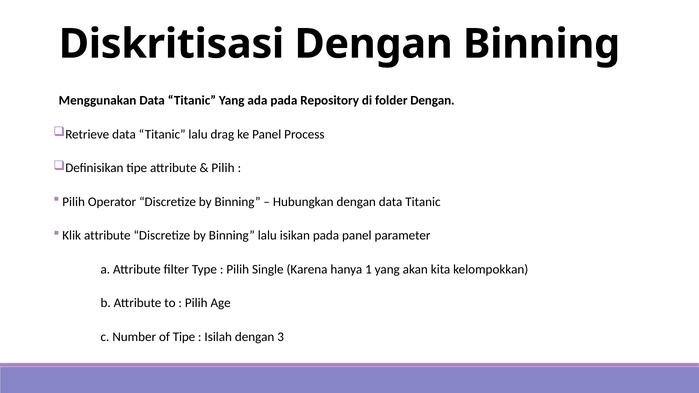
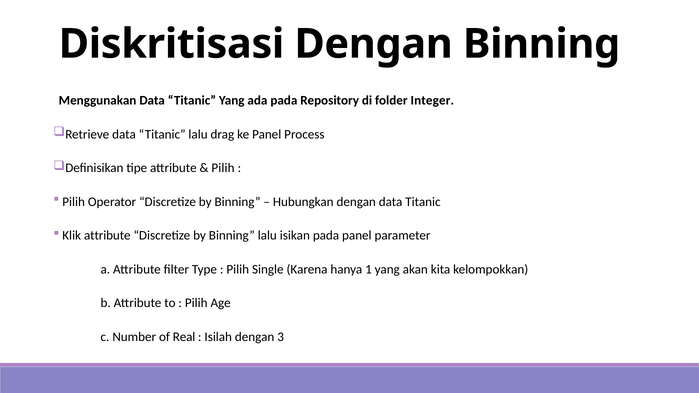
folder Dengan: Dengan -> Integer
of Tipe: Tipe -> Real
